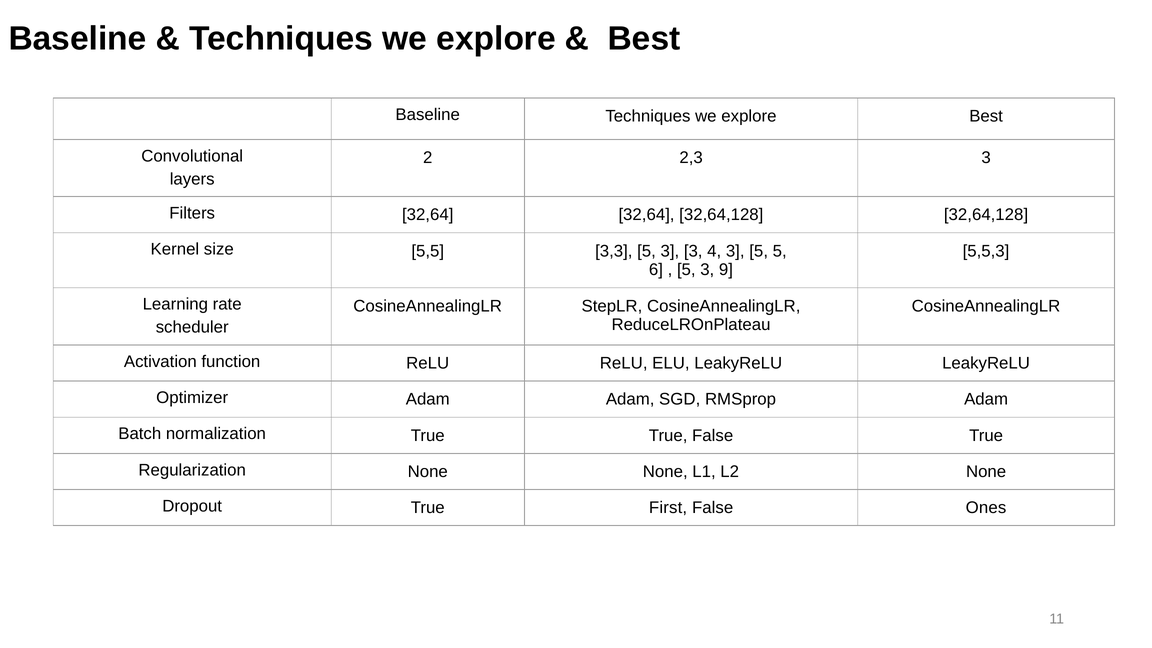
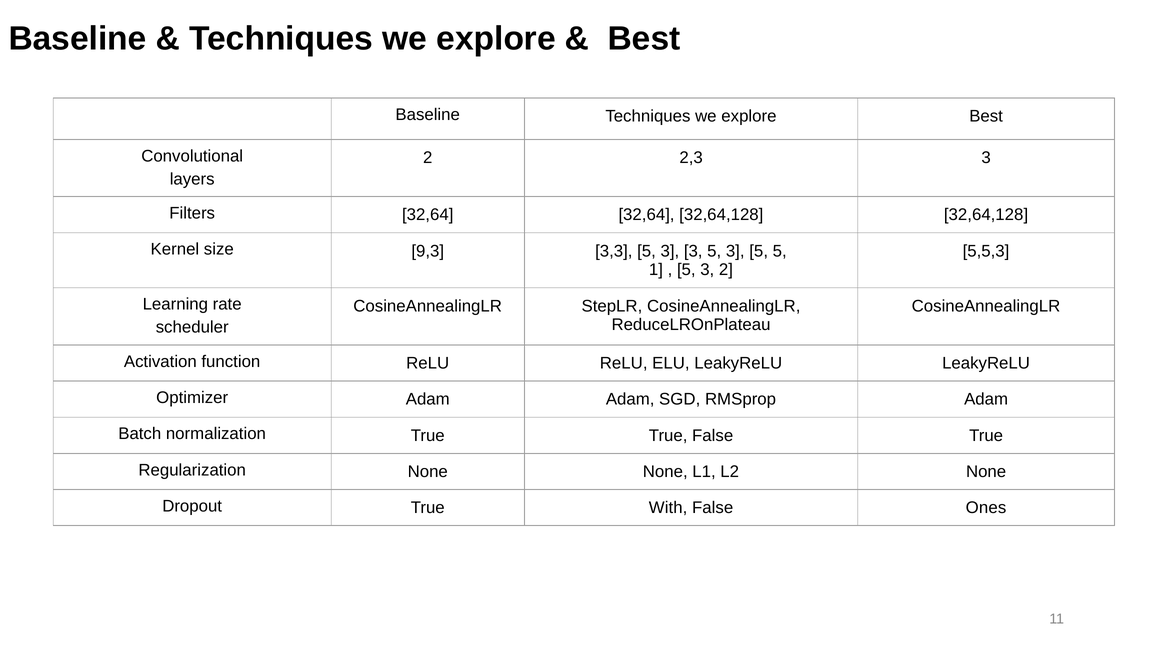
5,5: 5,5 -> 9,3
3 3 4: 4 -> 5
6: 6 -> 1
3 9: 9 -> 2
First: First -> With
